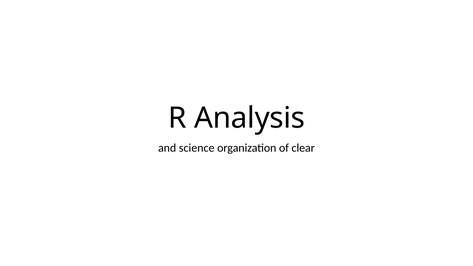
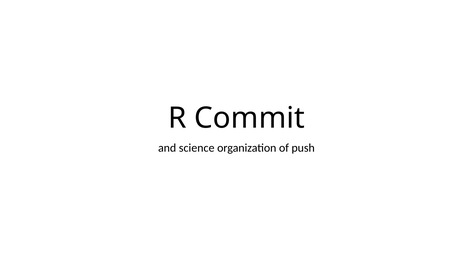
Analysis: Analysis -> Commit
clear: clear -> push
